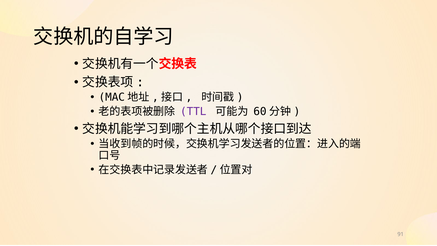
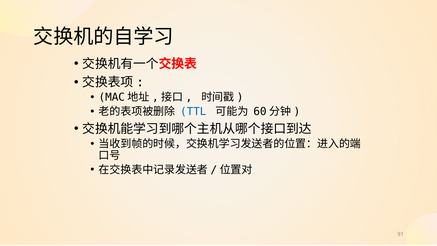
TTL colour: purple -> blue
